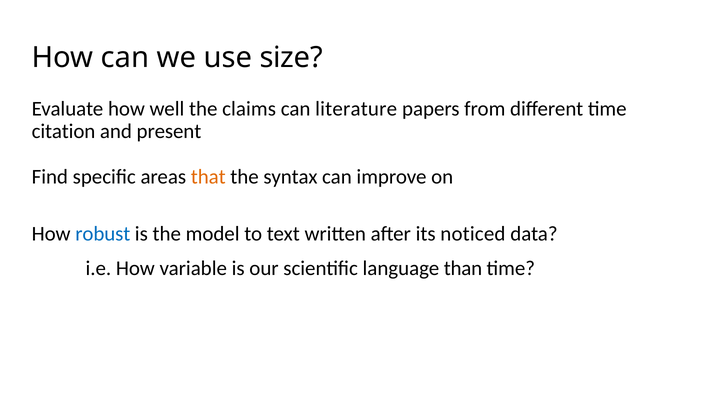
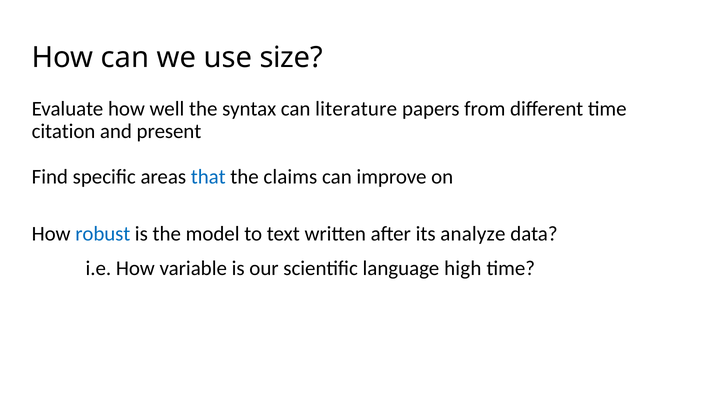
claims: claims -> syntax
that colour: orange -> blue
syntax: syntax -> claims
noticed: noticed -> analyze
than: than -> high
